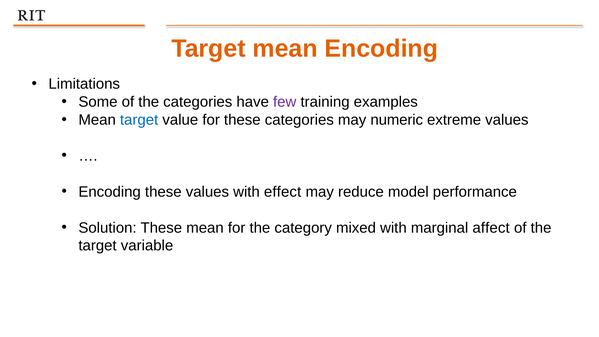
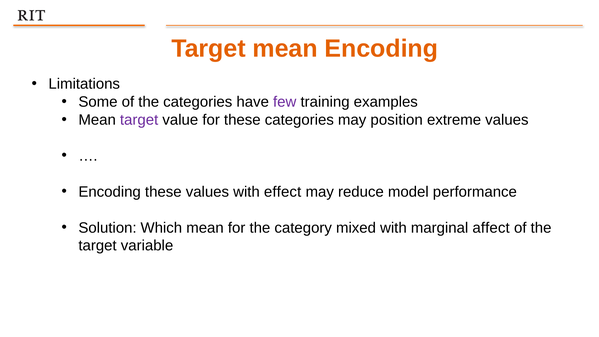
target at (139, 120) colour: blue -> purple
numeric: numeric -> position
Solution These: These -> Which
